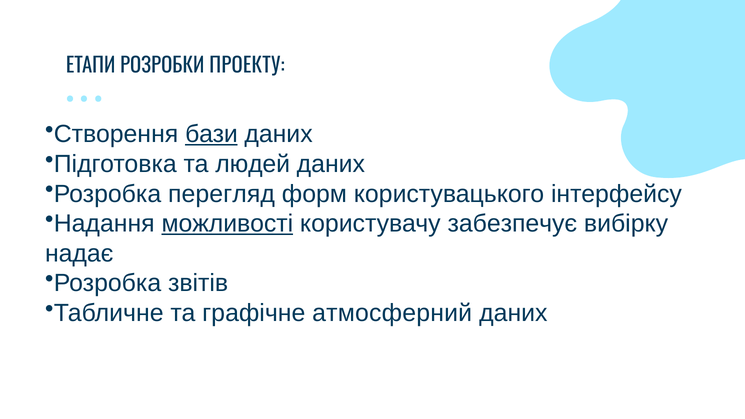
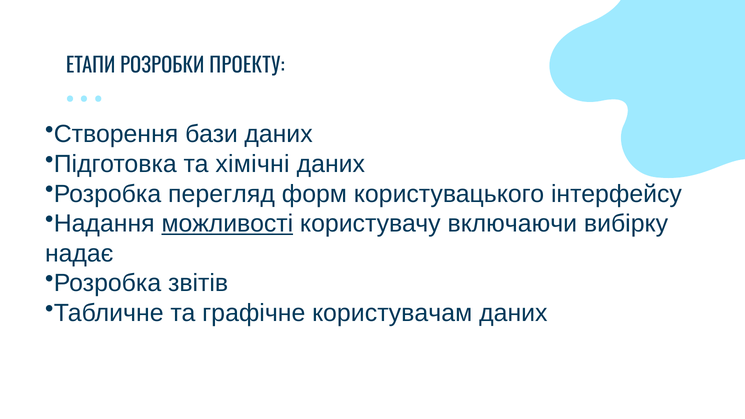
бази underline: present -> none
людей: людей -> хімічні
забезпечує: забезпечує -> включаючи
атмосферний: атмосферний -> користувачам
